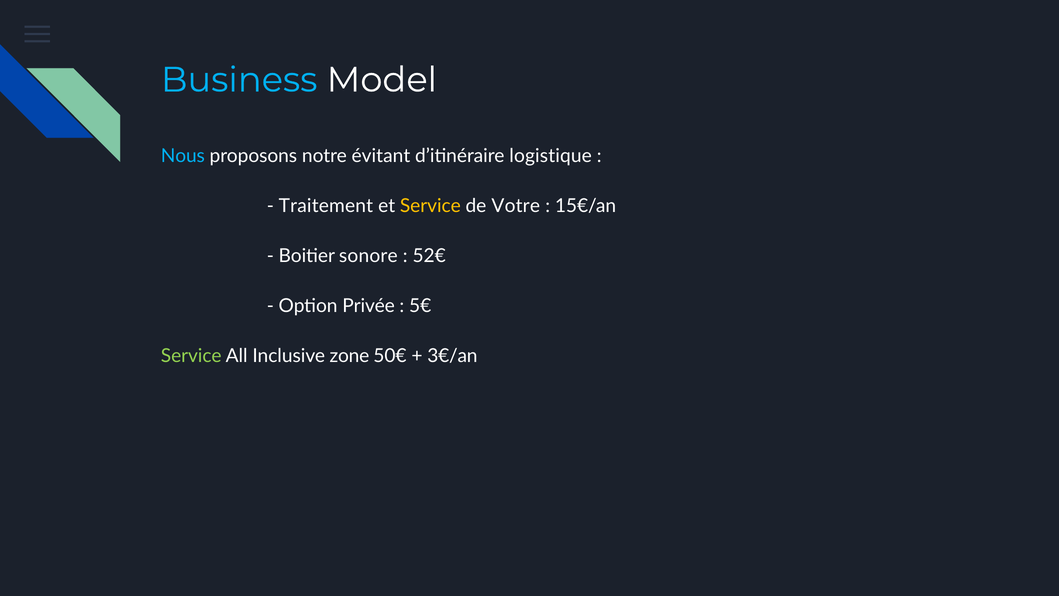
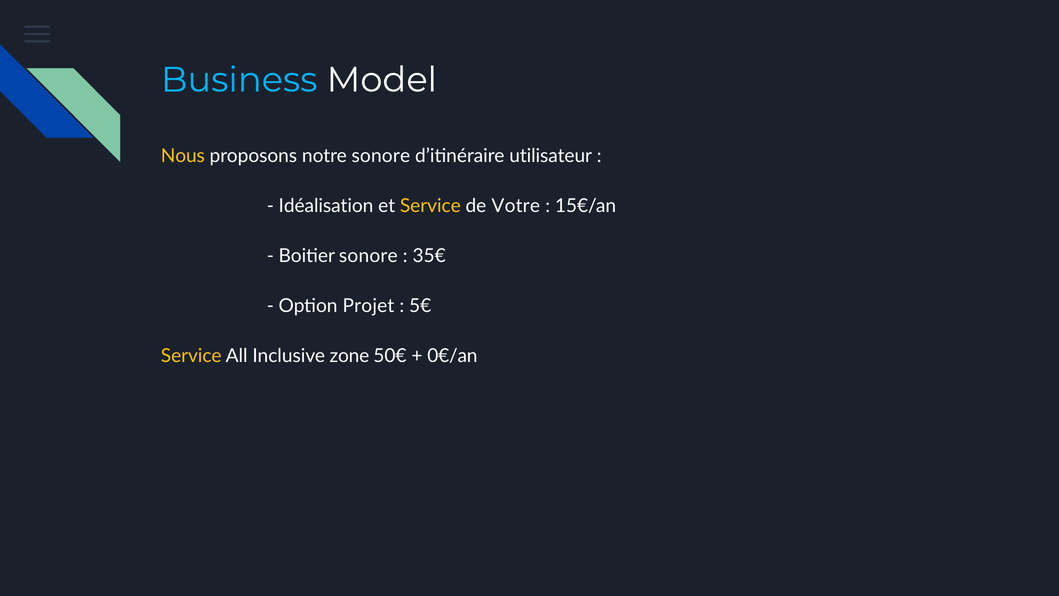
Nous colour: light blue -> yellow
notre évitant: évitant -> sonore
logistique: logistique -> utilisateur
Traitement: Traitement -> Idéalisation
52€: 52€ -> 35€
Privée: Privée -> Projet
Service at (191, 356) colour: light green -> yellow
3€/an: 3€/an -> 0€/an
